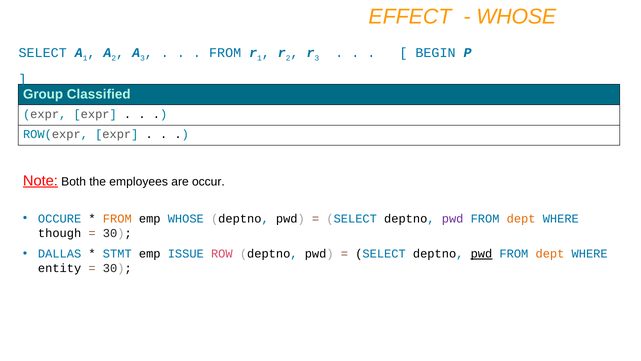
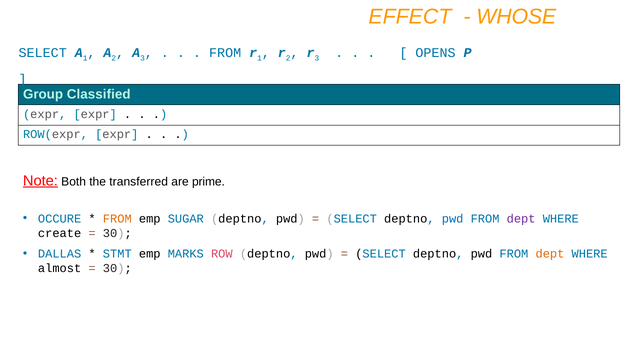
BEGIN: BEGIN -> OPENS
employees: employees -> transferred
occur: occur -> prime
emp WHOSE: WHOSE -> SUGAR
pwd at (453, 218) colour: purple -> blue
dept at (521, 218) colour: orange -> purple
though: though -> create
ISSUE: ISSUE -> MARKS
pwd at (481, 254) underline: present -> none
entity: entity -> almost
